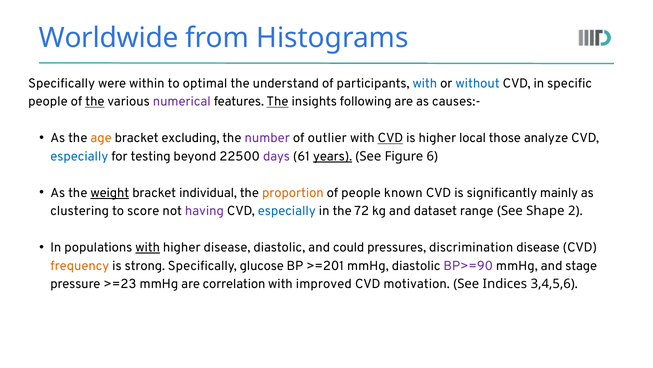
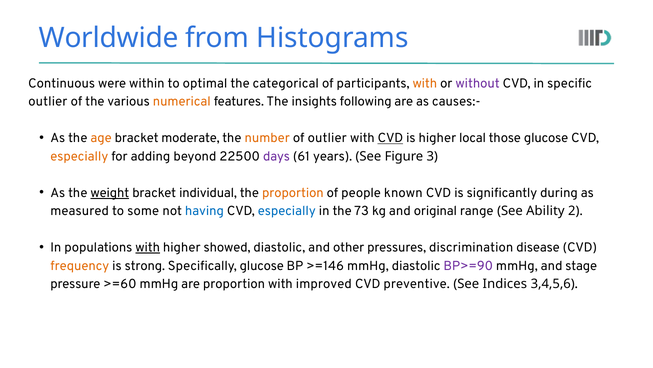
Specifically at (62, 83): Specifically -> Continuous
understand: understand -> categorical
with at (425, 83) colour: blue -> orange
without colour: blue -> purple
people at (48, 101): people -> outlier
the at (95, 101) underline: present -> none
numerical colour: purple -> orange
The at (277, 101) underline: present -> none
excluding: excluding -> moderate
number colour: purple -> orange
those analyze: analyze -> glucose
especially at (79, 156) colour: blue -> orange
testing: testing -> adding
years underline: present -> none
6: 6 -> 3
mainly: mainly -> during
clustering: clustering -> measured
score: score -> some
having colour: purple -> blue
72: 72 -> 73
dataset: dataset -> original
Shape: Shape -> Ability
higher disease: disease -> showed
could: could -> other
>=201: >=201 -> >=146
>=23: >=23 -> >=60
are correlation: correlation -> proportion
motivation: motivation -> preventive
